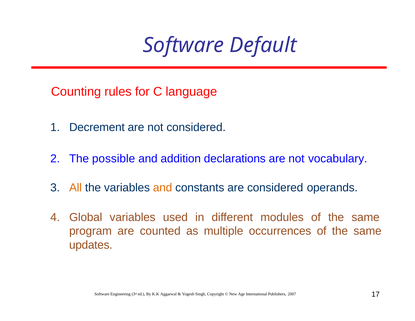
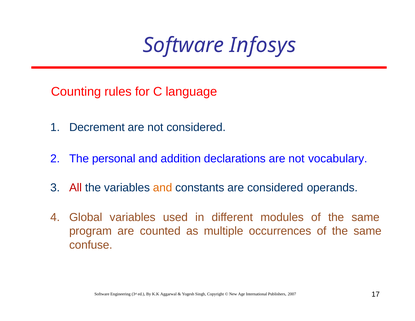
Default: Default -> Infosys
possible: possible -> personal
All colour: orange -> red
updates: updates -> confuse
